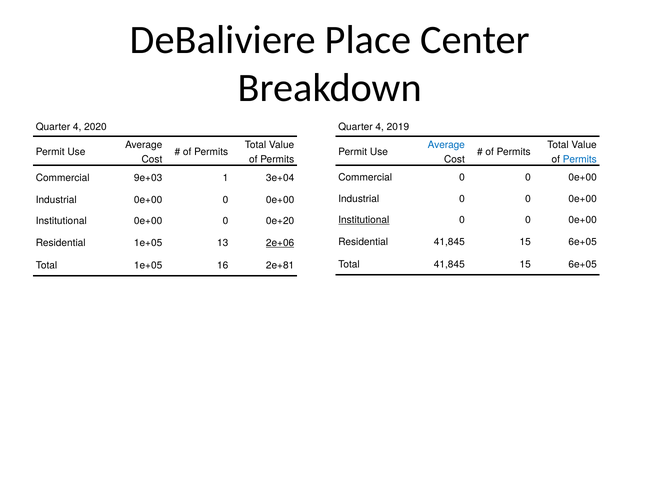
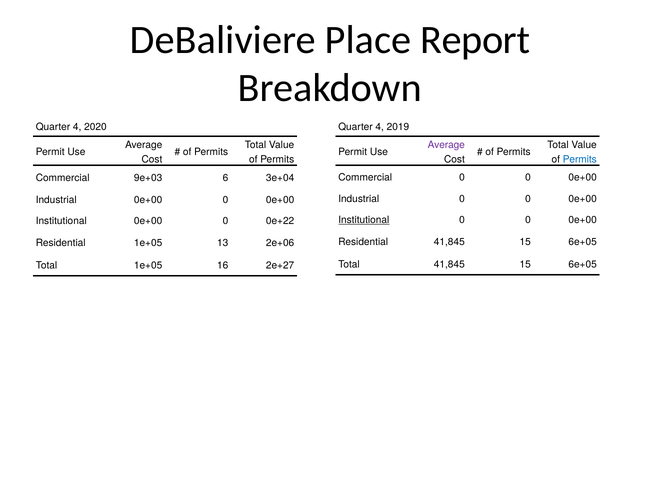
Center: Center -> Report
Average at (446, 145) colour: blue -> purple
1: 1 -> 6
0e+20: 0e+20 -> 0e+22
2e+06 underline: present -> none
2e+81: 2e+81 -> 2e+27
